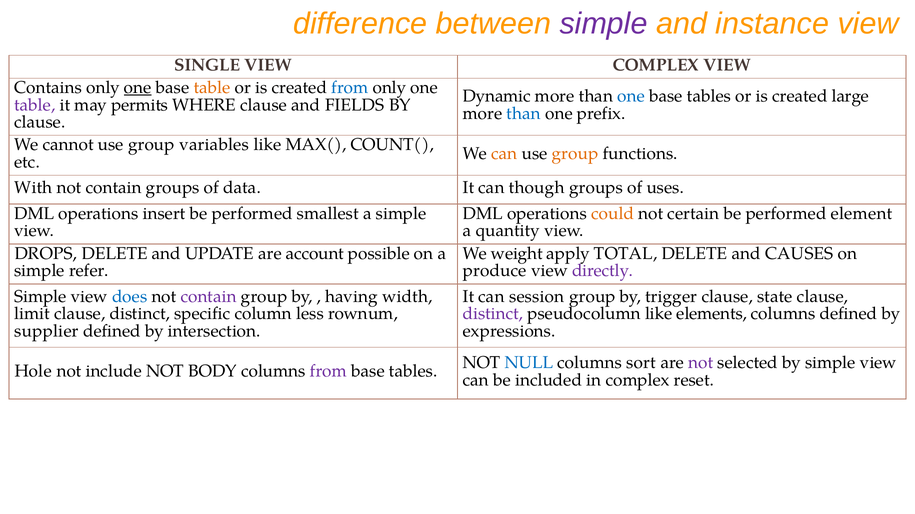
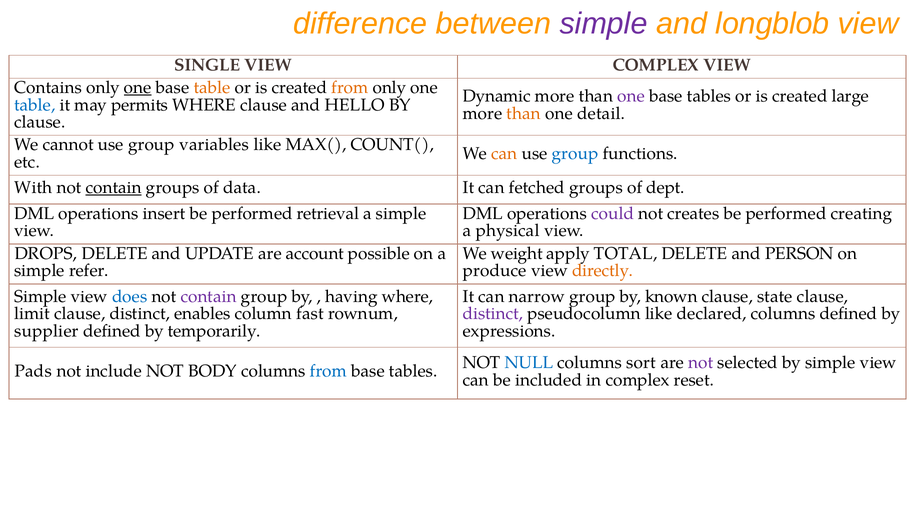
instance: instance -> longblob
from at (350, 88) colour: blue -> orange
one at (631, 96) colour: blue -> purple
table at (35, 105) colour: purple -> blue
FIELDS: FIELDS -> HELLO
than at (524, 114) colour: blue -> orange
prefix: prefix -> detail
group at (575, 154) colour: orange -> blue
contain at (114, 188) underline: none -> present
though: though -> fetched
uses: uses -> dept
smallest: smallest -> retrieval
could colour: orange -> purple
certain: certain -> creates
element: element -> creating
quantity: quantity -> physical
CAUSES: CAUSES -> PERSON
directly colour: purple -> orange
having width: width -> where
session: session -> narrow
trigger: trigger -> known
specific: specific -> enables
less: less -> fast
elements: elements -> declared
intersection: intersection -> temporarily
Hole: Hole -> Pads
from at (328, 372) colour: purple -> blue
